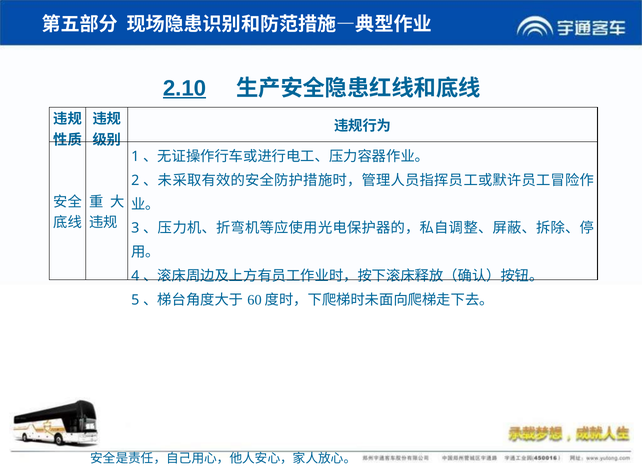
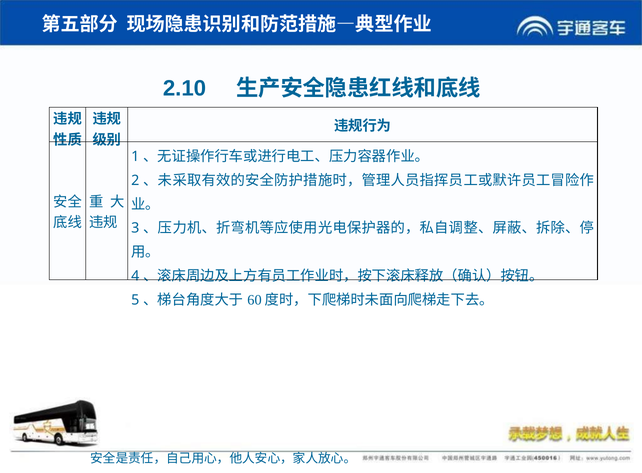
2.10 underline: present -> none
